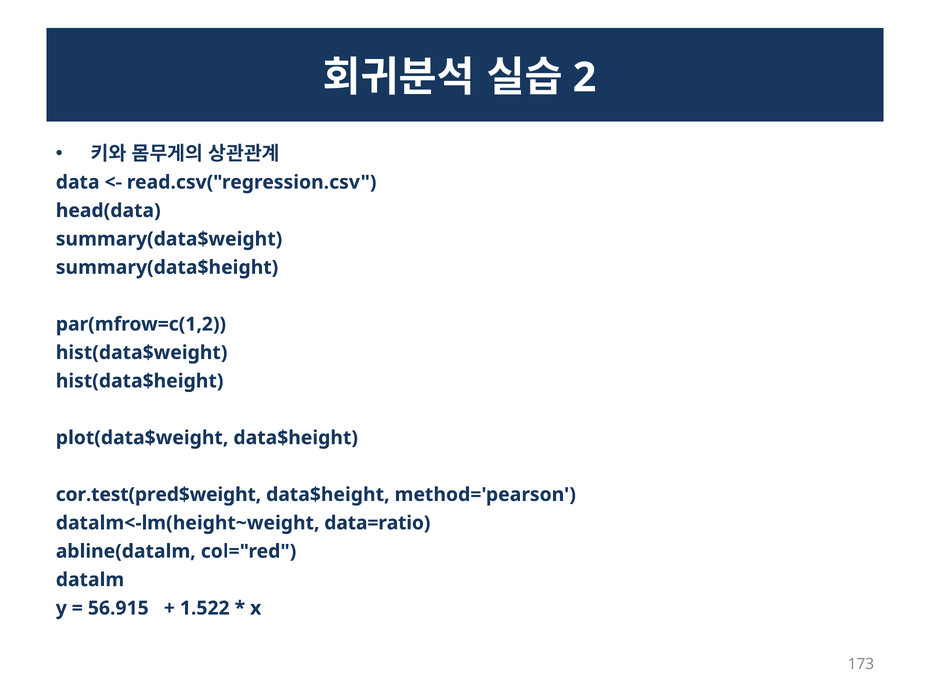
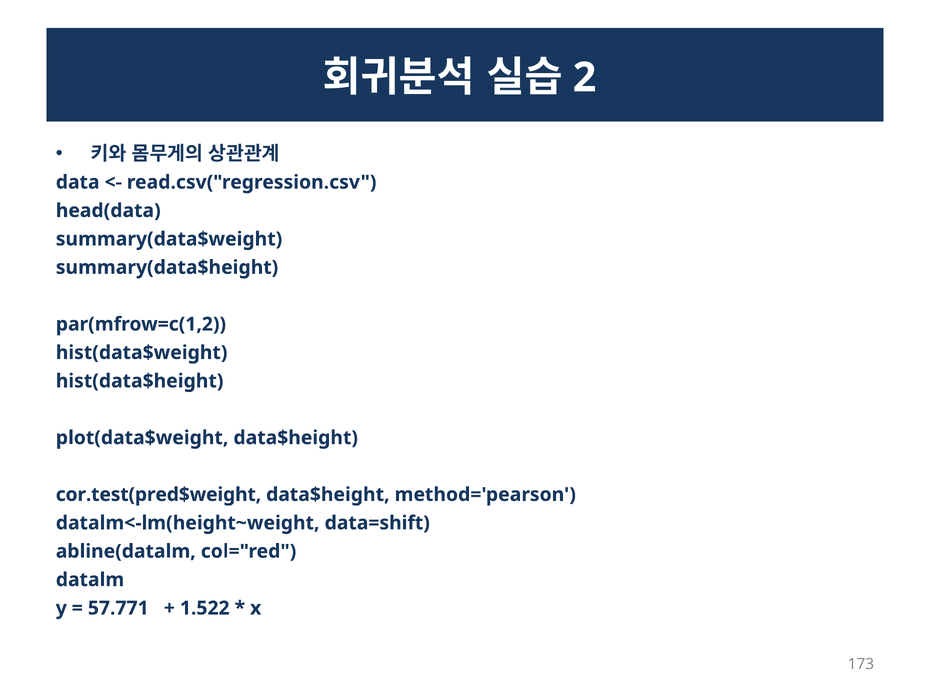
data=ratio: data=ratio -> data=shift
56.915: 56.915 -> 57.771
